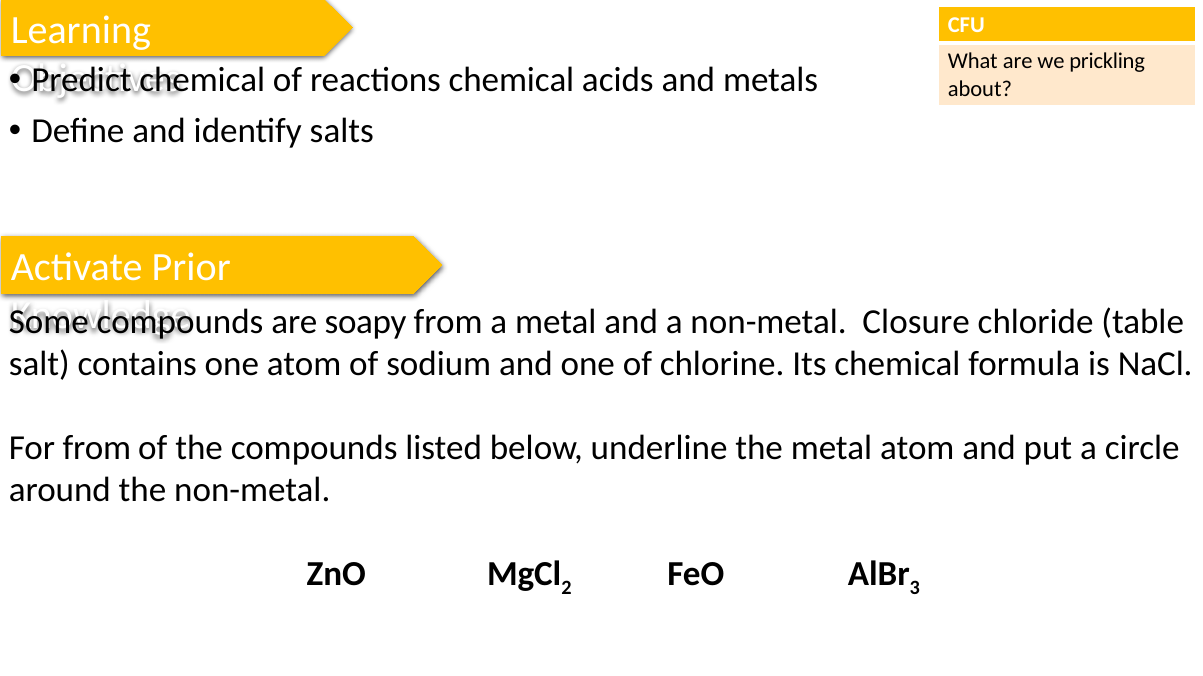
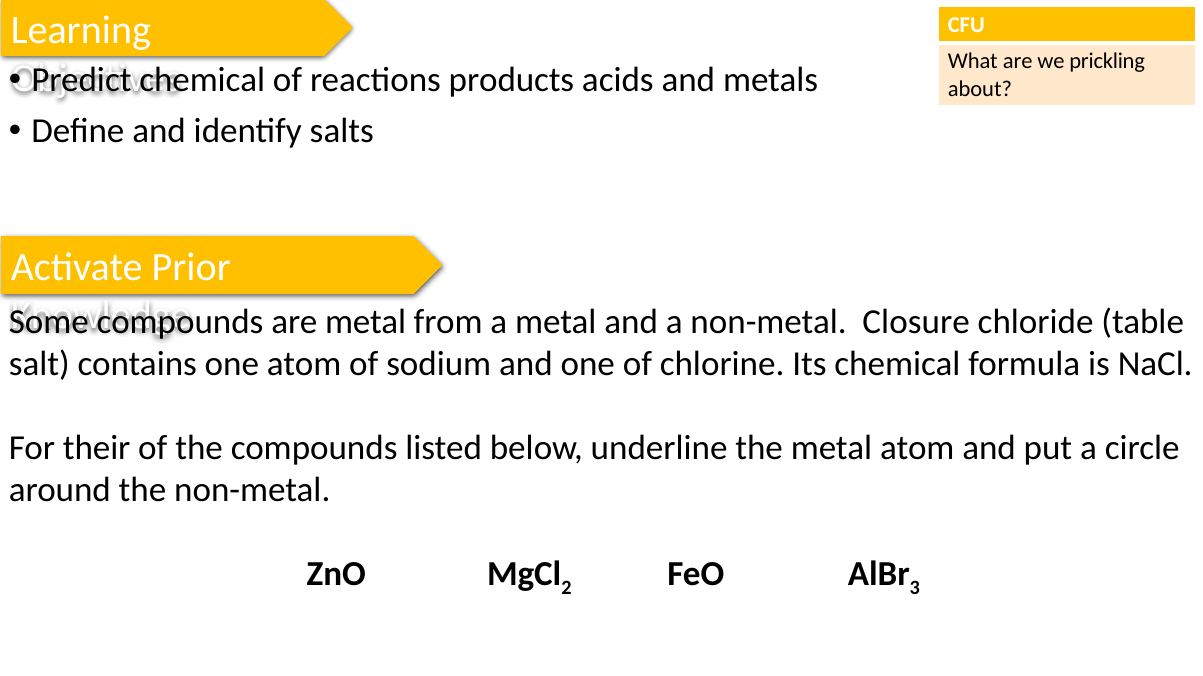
reactions chemical: chemical -> products
are soapy: soapy -> metal
For from: from -> their
